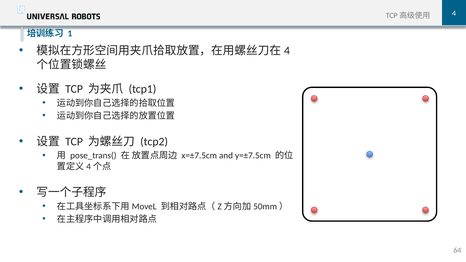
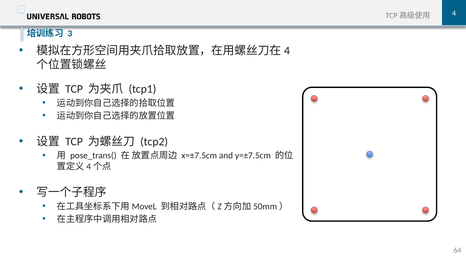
1: 1 -> 3
